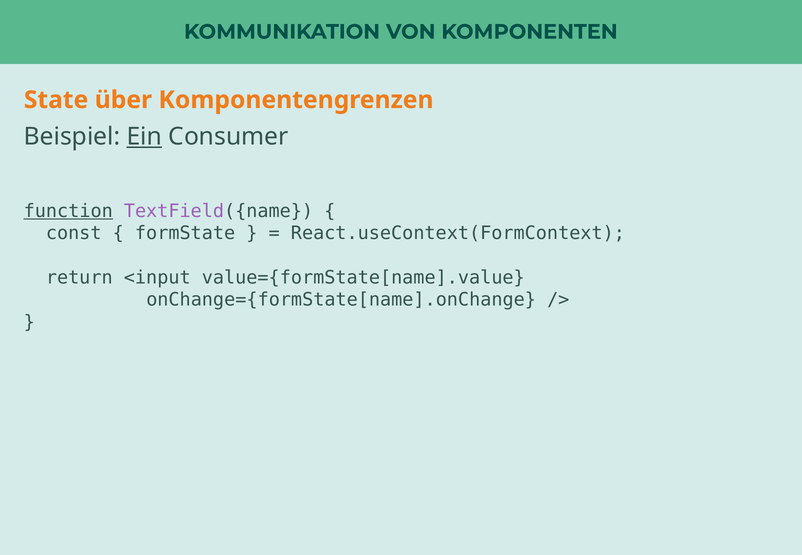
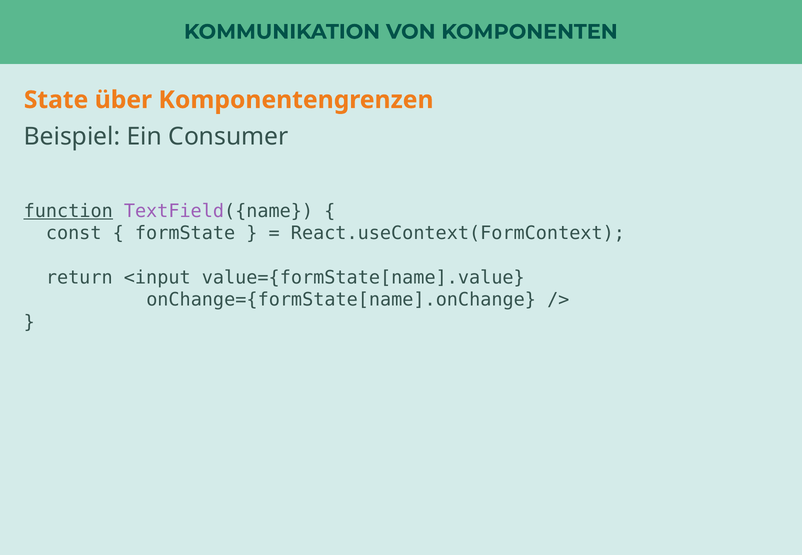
Ein underline: present -> none
